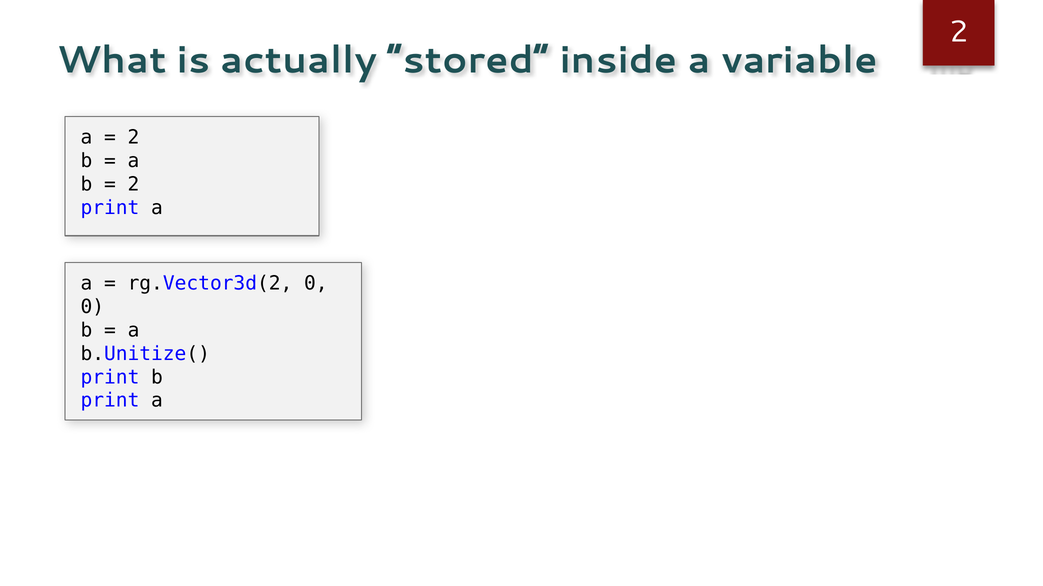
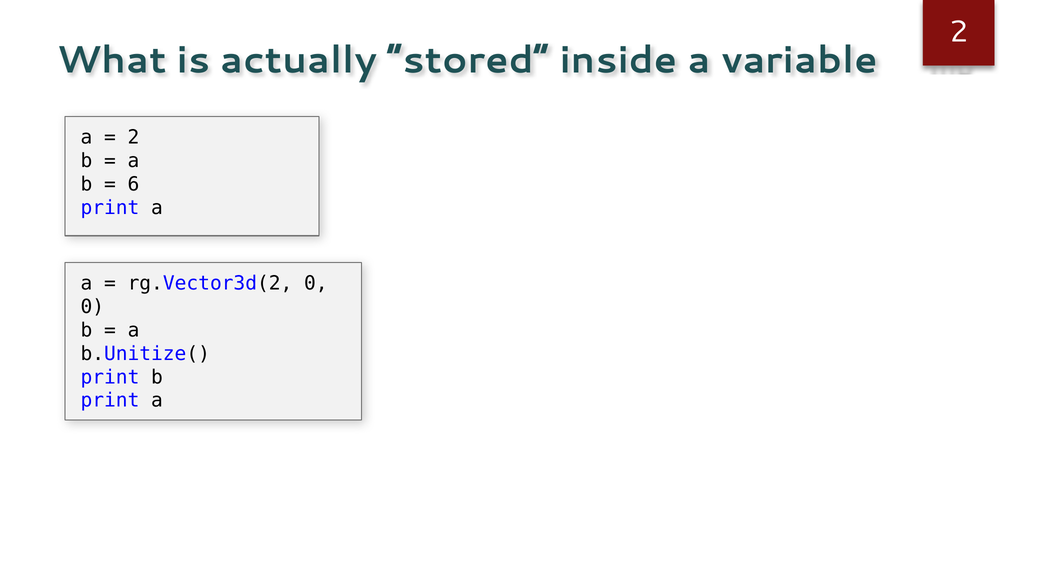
2 at (133, 184): 2 -> 6
